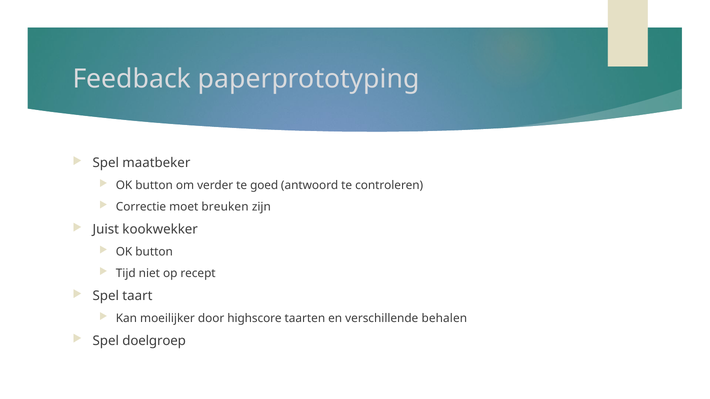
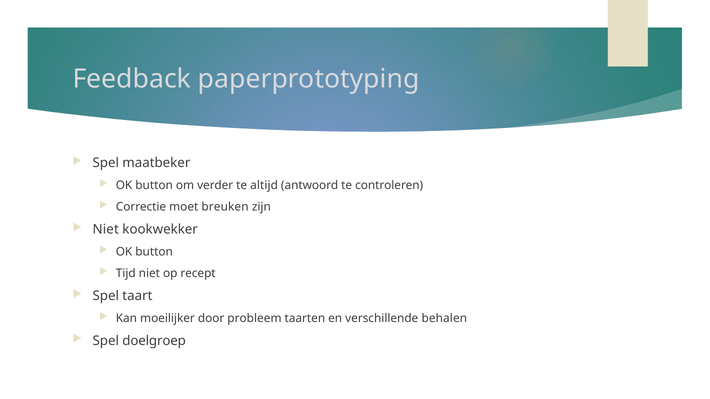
goed: goed -> altijd
Juist at (106, 230): Juist -> Niet
highscore: highscore -> probleem
